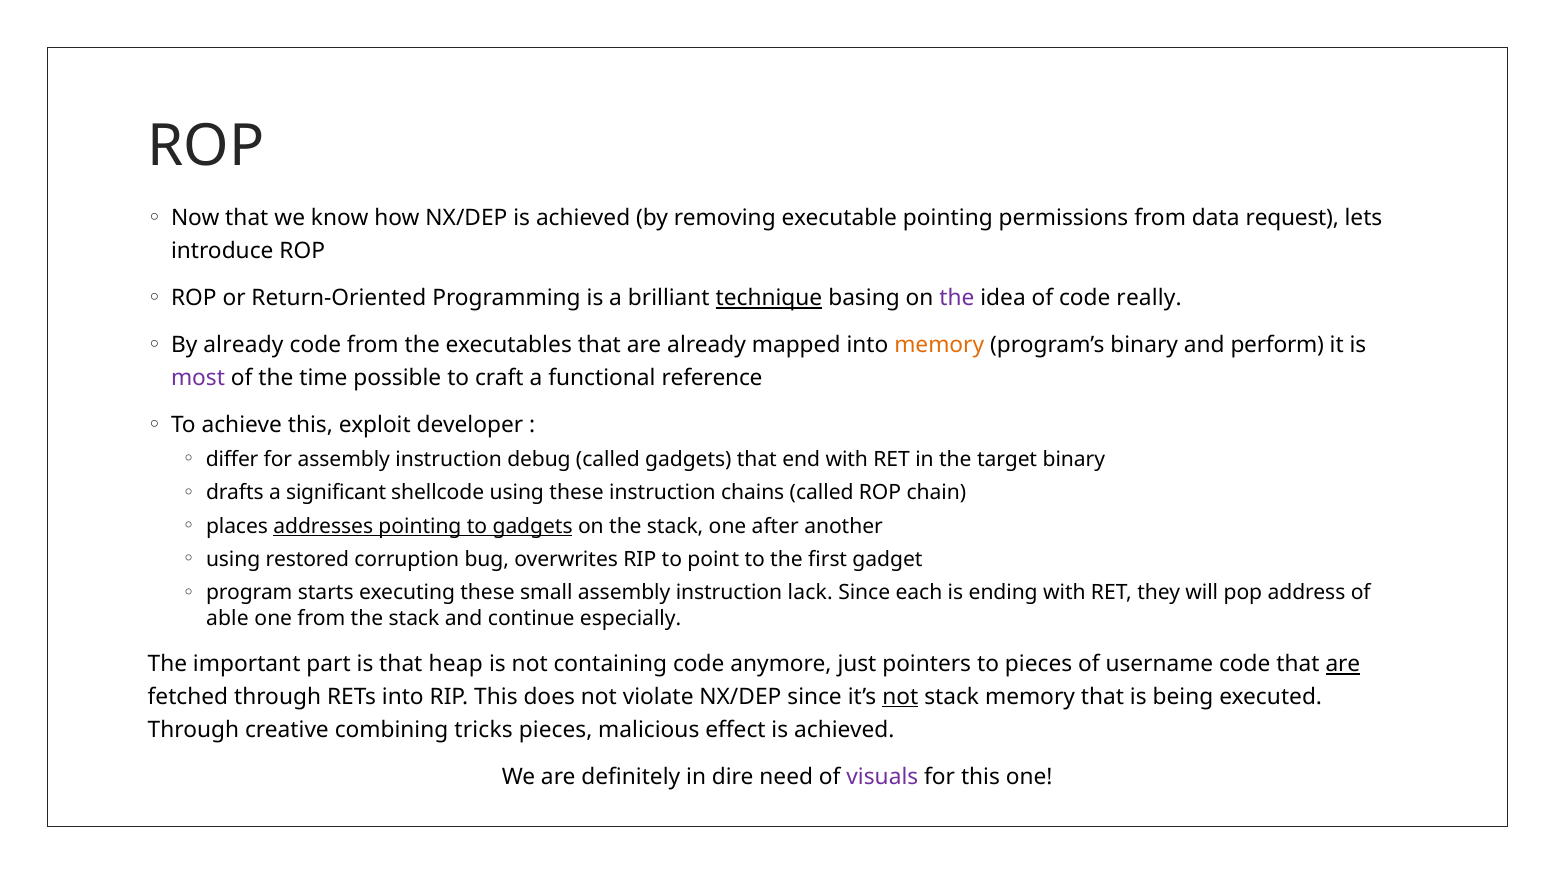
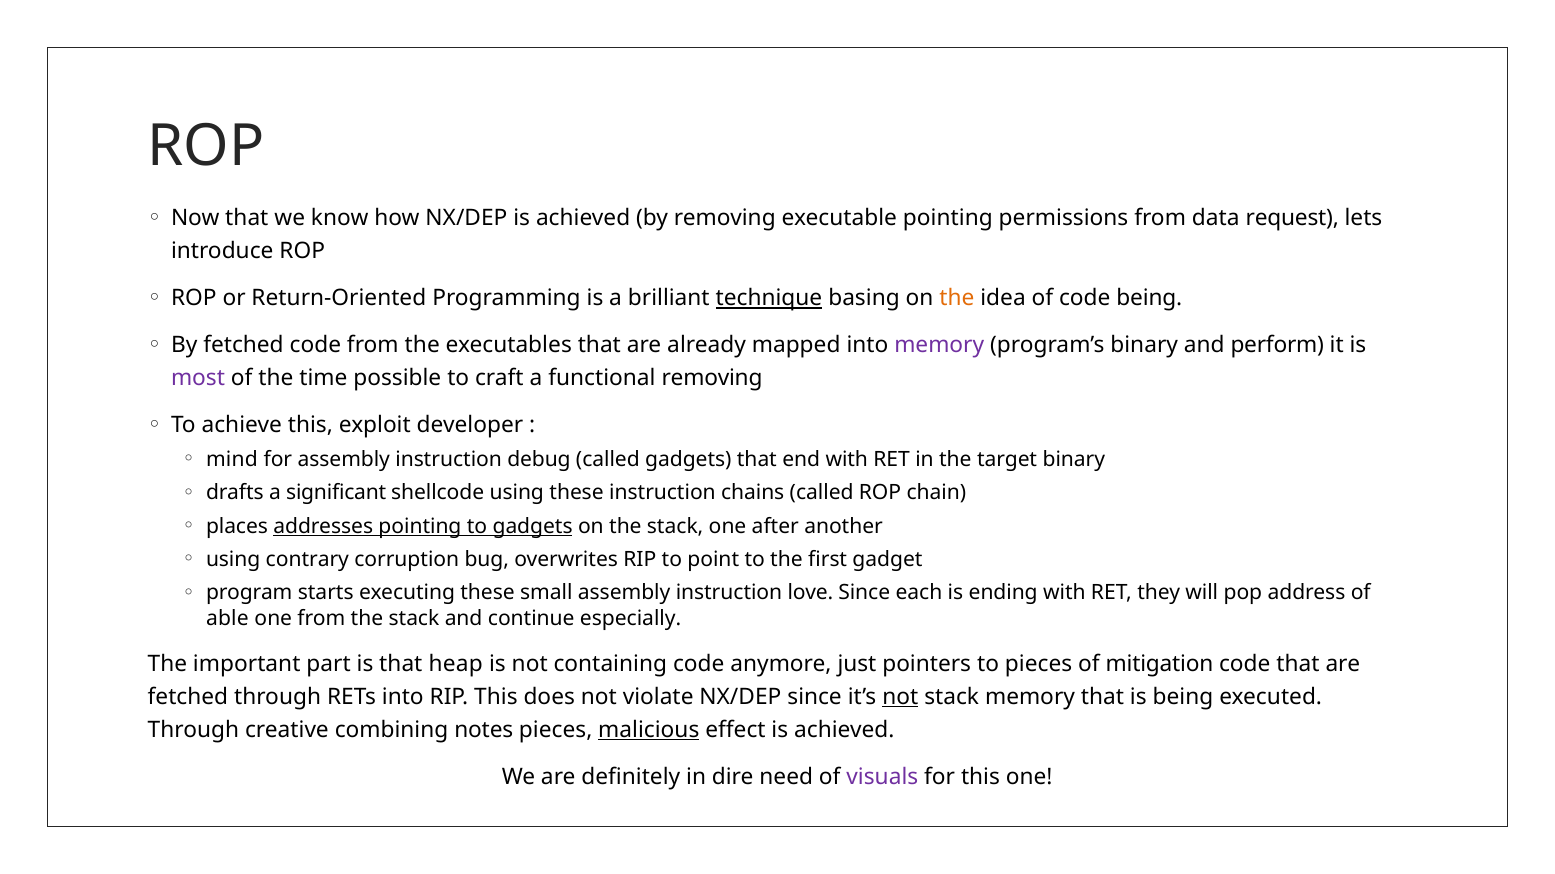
the at (957, 298) colour: purple -> orange
code really: really -> being
By already: already -> fetched
memory at (939, 346) colour: orange -> purple
functional reference: reference -> removing
differ: differ -> mind
restored: restored -> contrary
lack: lack -> love
username: username -> mitigation
are at (1343, 665) underline: present -> none
tricks: tricks -> notes
malicious underline: none -> present
